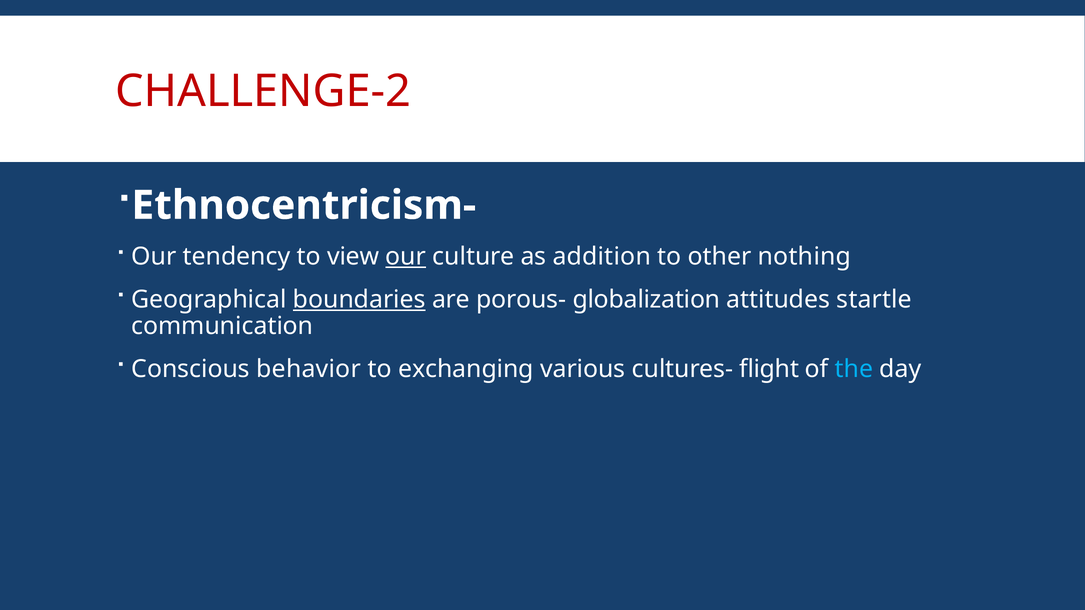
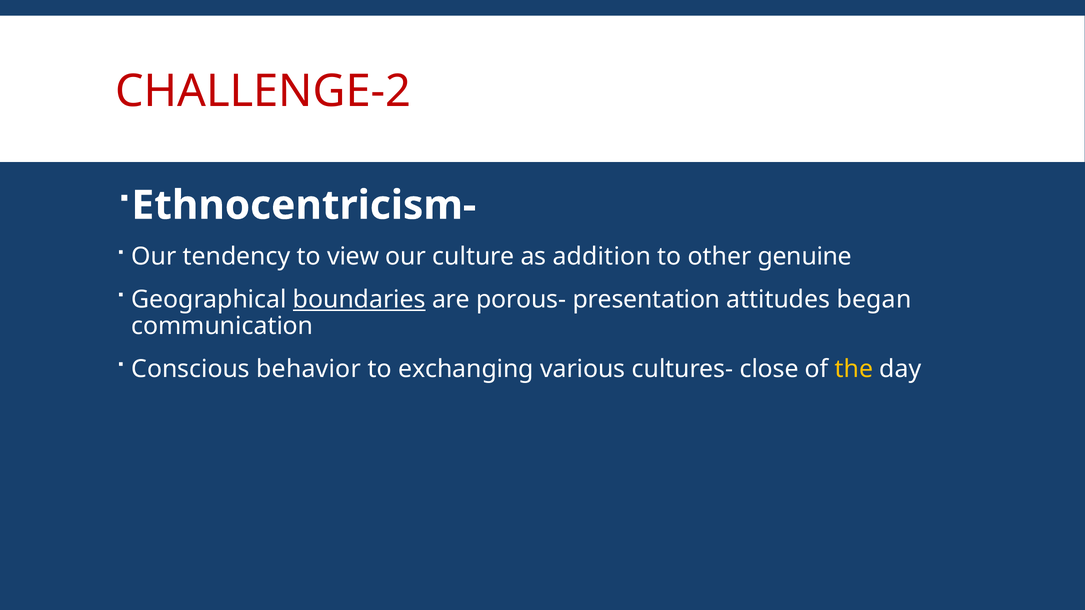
our at (406, 257) underline: present -> none
nothing: nothing -> genuine
globalization: globalization -> presentation
startle: startle -> began
flight: flight -> close
the colour: light blue -> yellow
